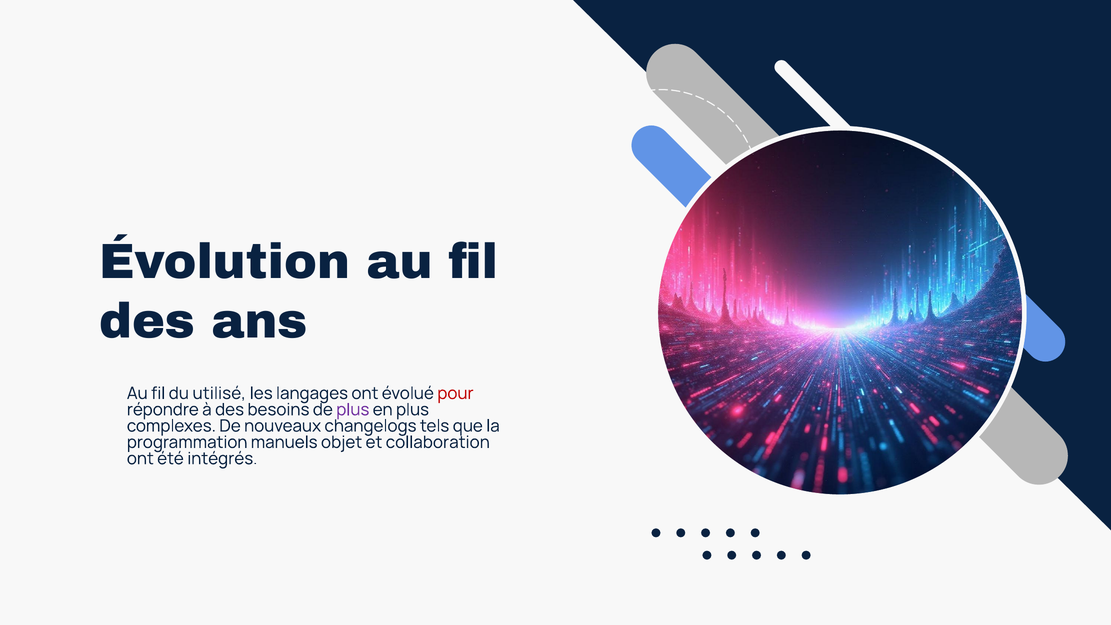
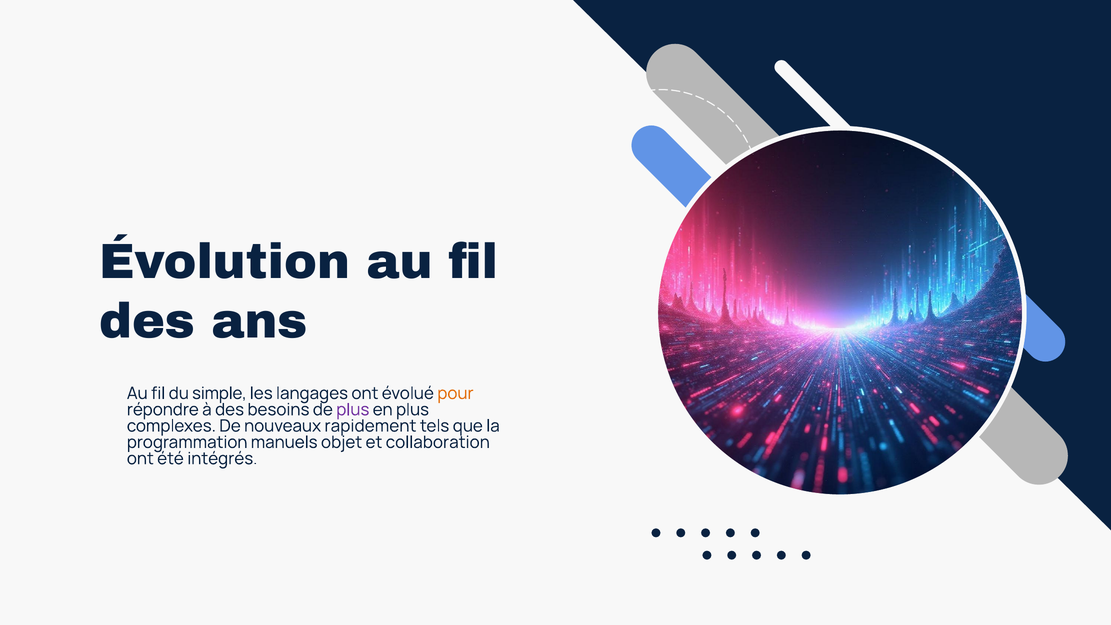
utilisé: utilisé -> simple
pour colour: red -> orange
changelogs: changelogs -> rapidement
